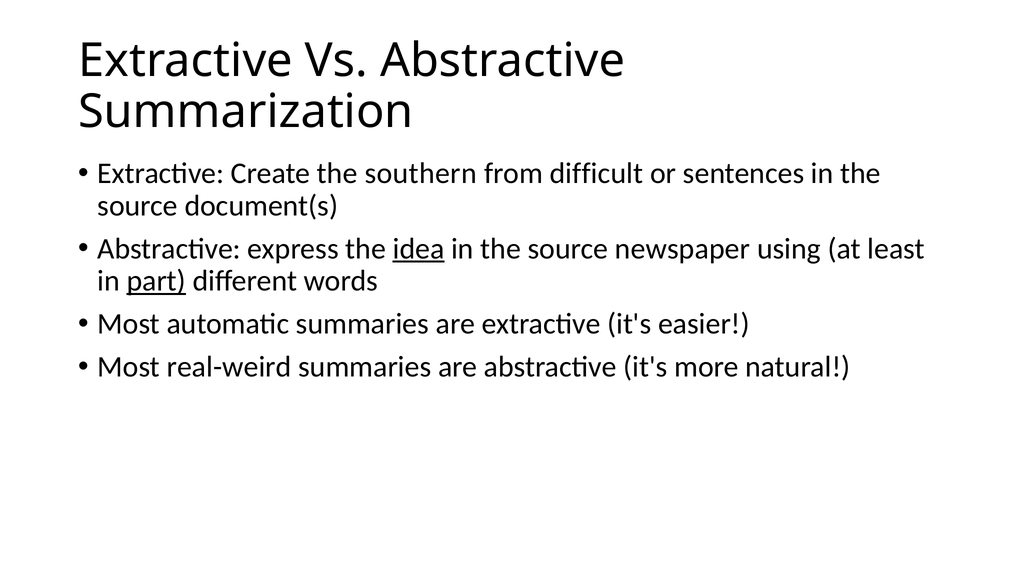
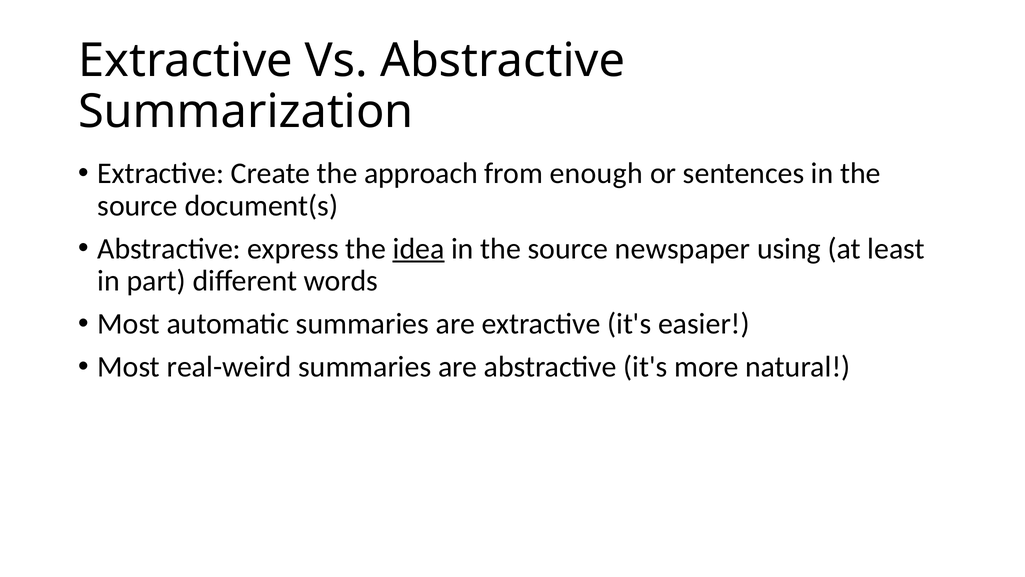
southern: southern -> approach
difficult: difficult -> enough
part underline: present -> none
